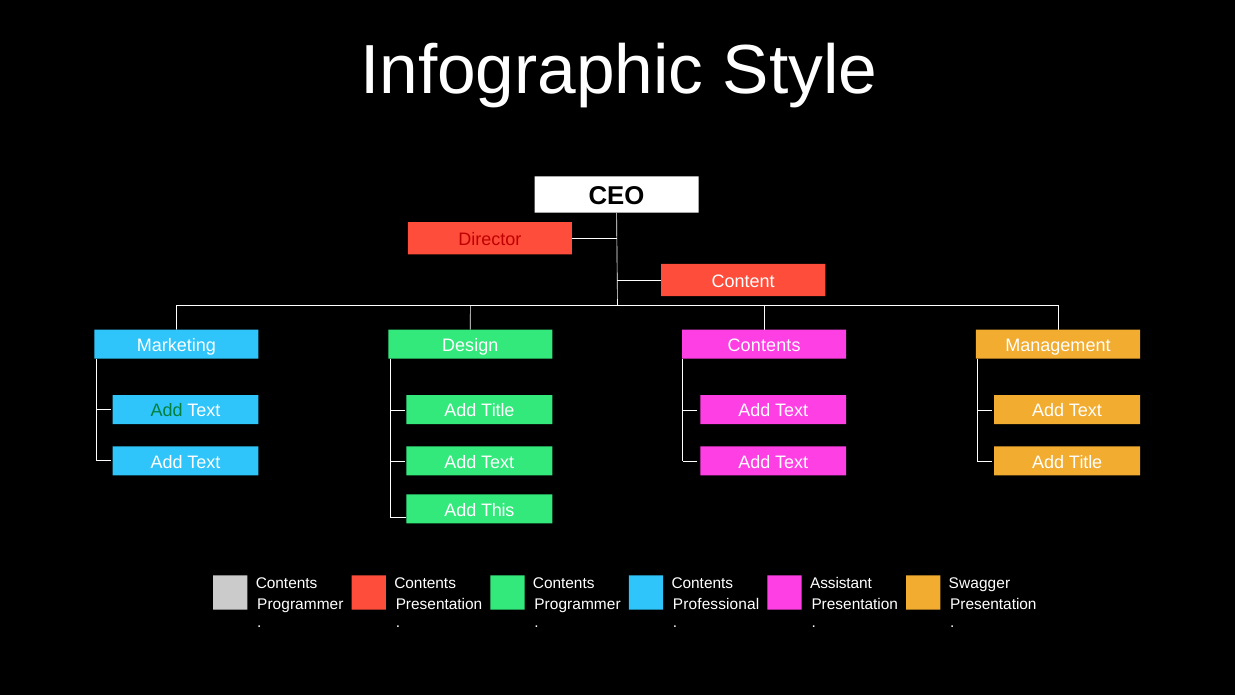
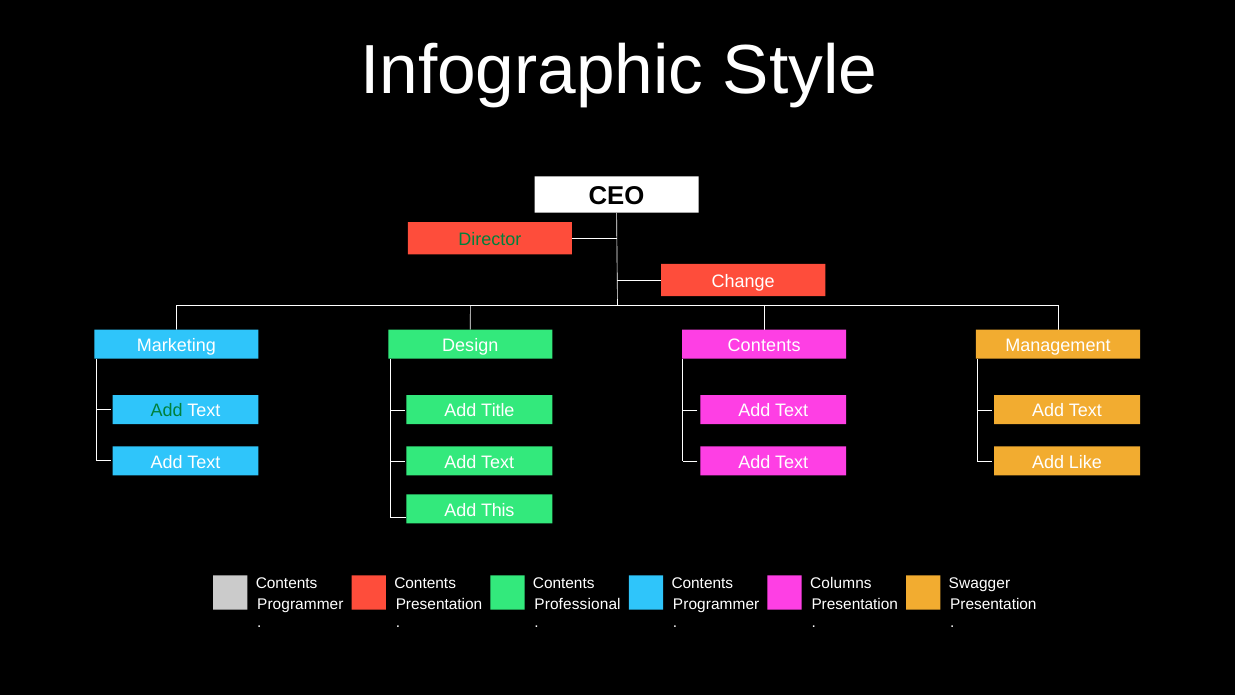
Director colour: red -> green
Content: Content -> Change
Title at (1085, 462): Title -> Like
Assistant: Assistant -> Columns
Programmer at (578, 604): Programmer -> Professional
Professional at (716, 604): Professional -> Programmer
